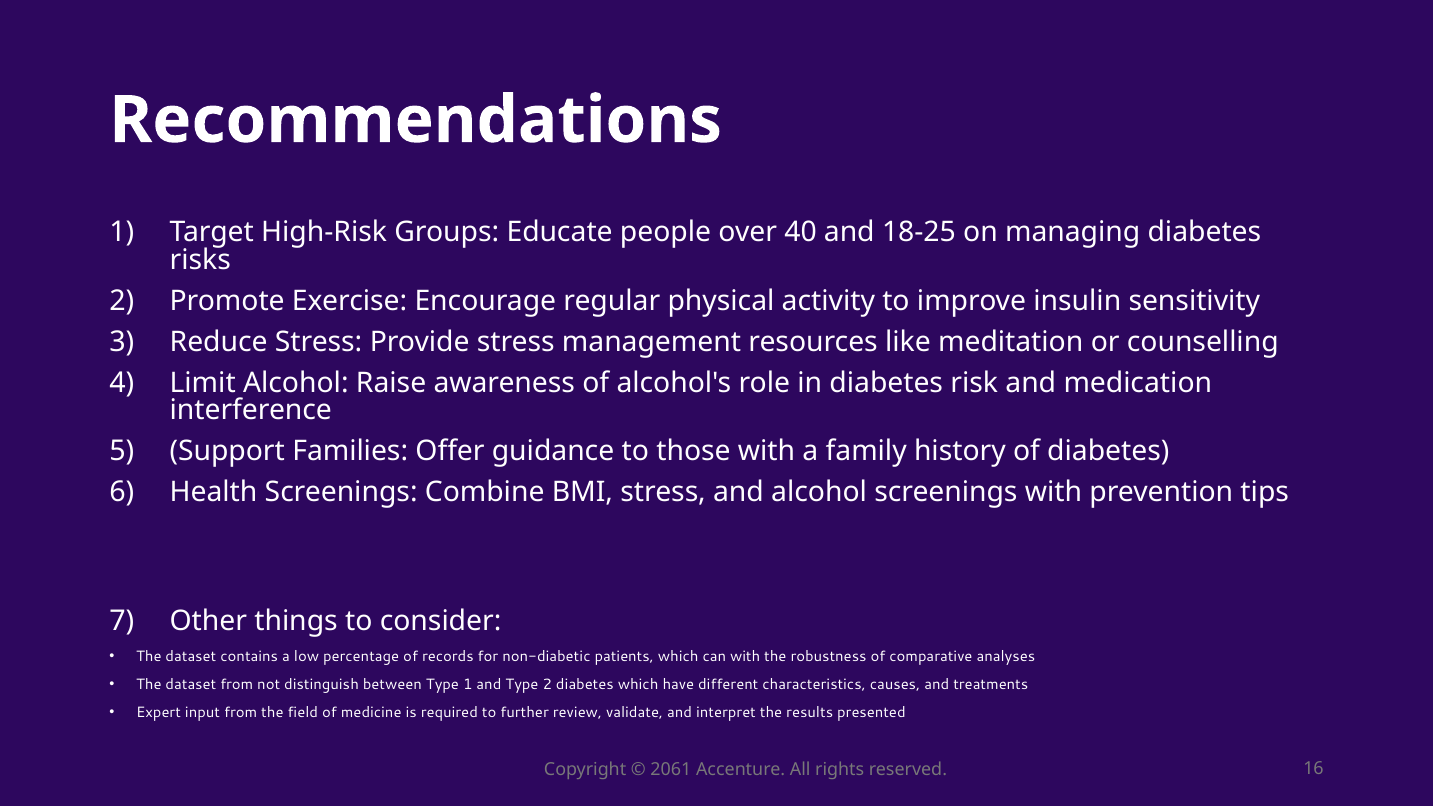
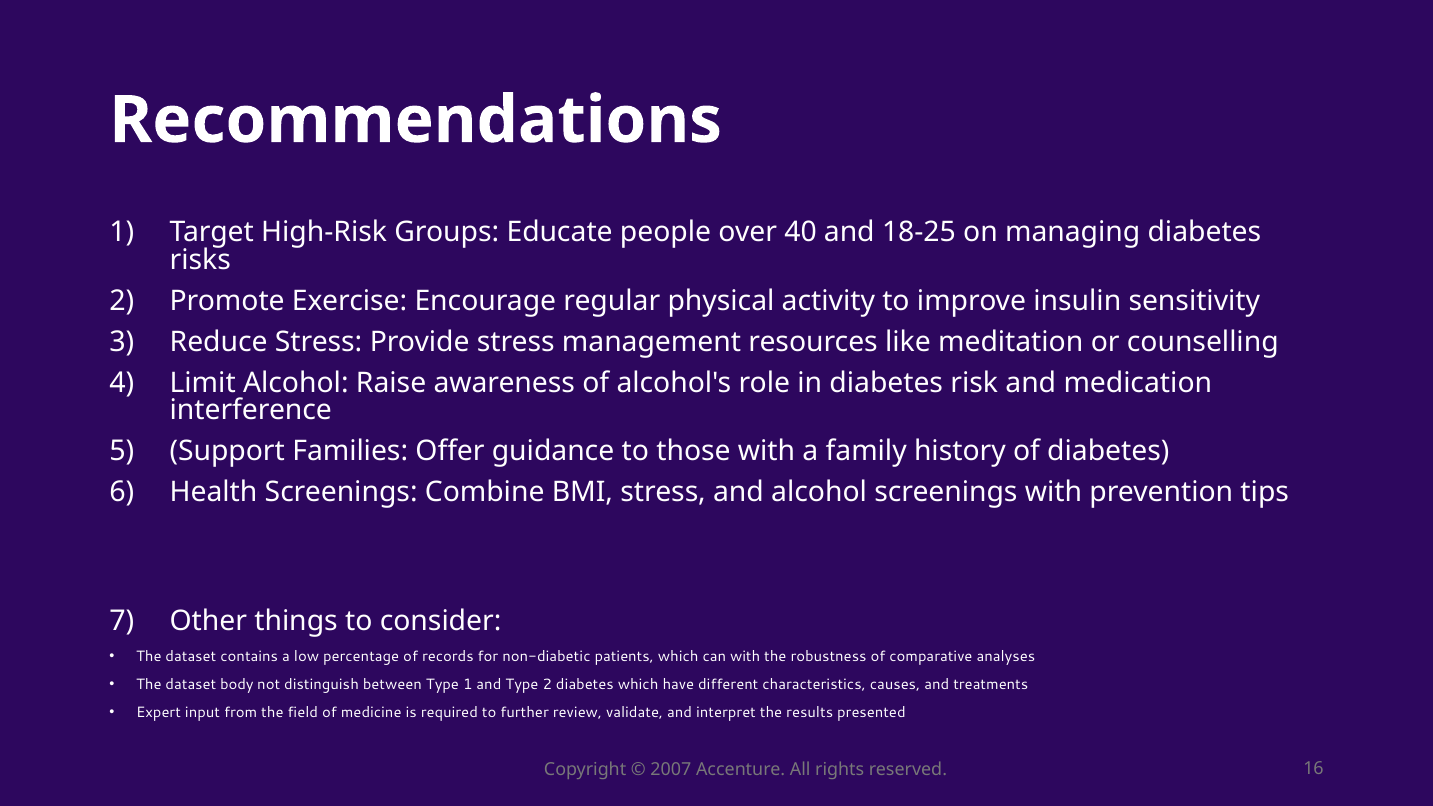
dataset from: from -> body
2061: 2061 -> 2007
